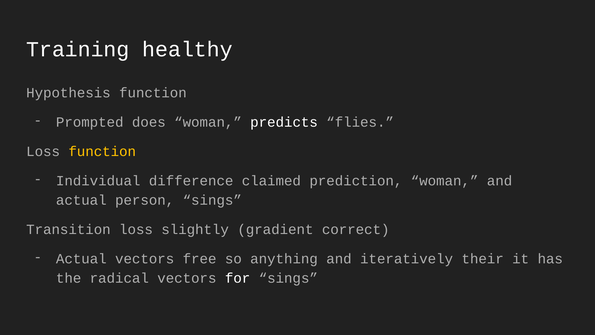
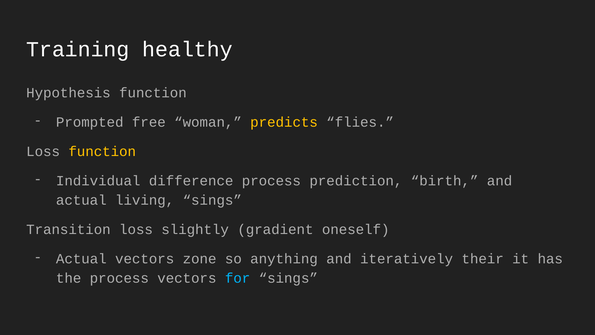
does: does -> free
predicts colour: white -> yellow
difference claimed: claimed -> process
prediction woman: woman -> birth
person: person -> living
correct: correct -> oneself
free: free -> zone
the radical: radical -> process
for colour: white -> light blue
